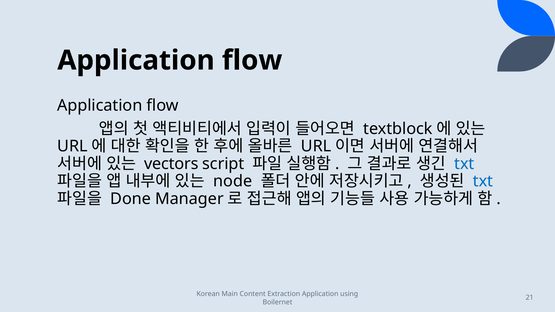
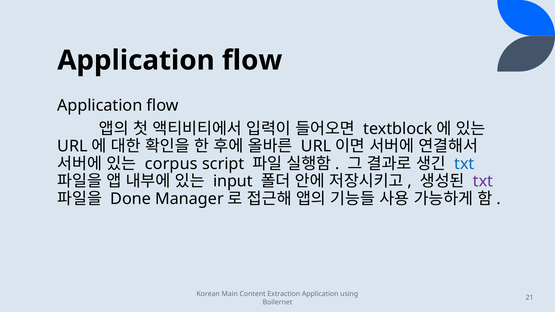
vectors: vectors -> corpus
node: node -> input
txt at (483, 181) colour: blue -> purple
